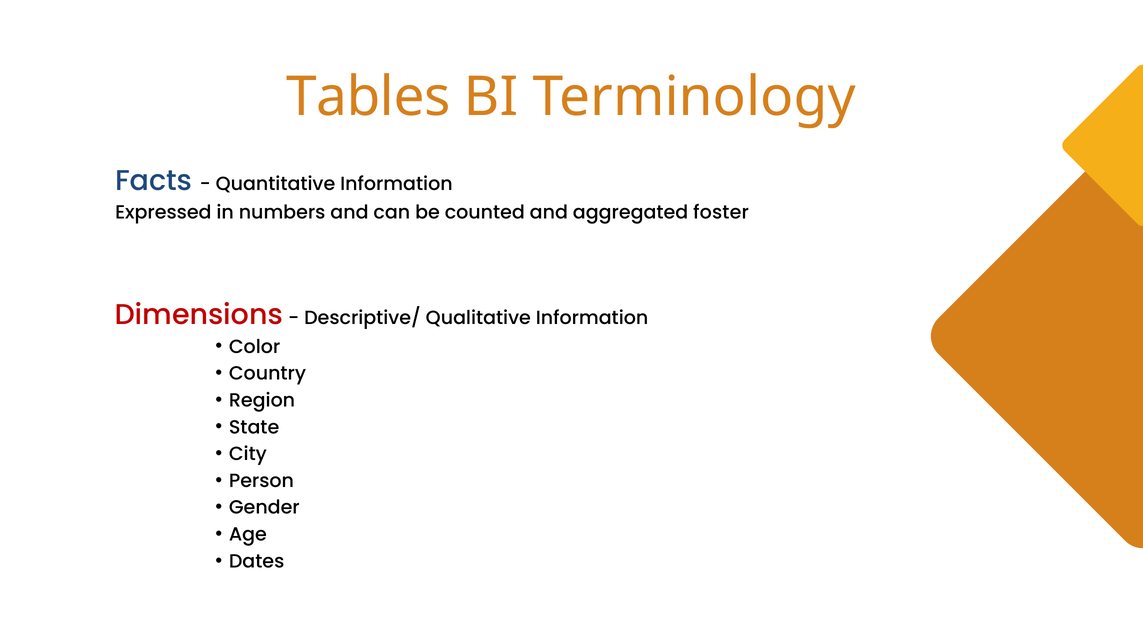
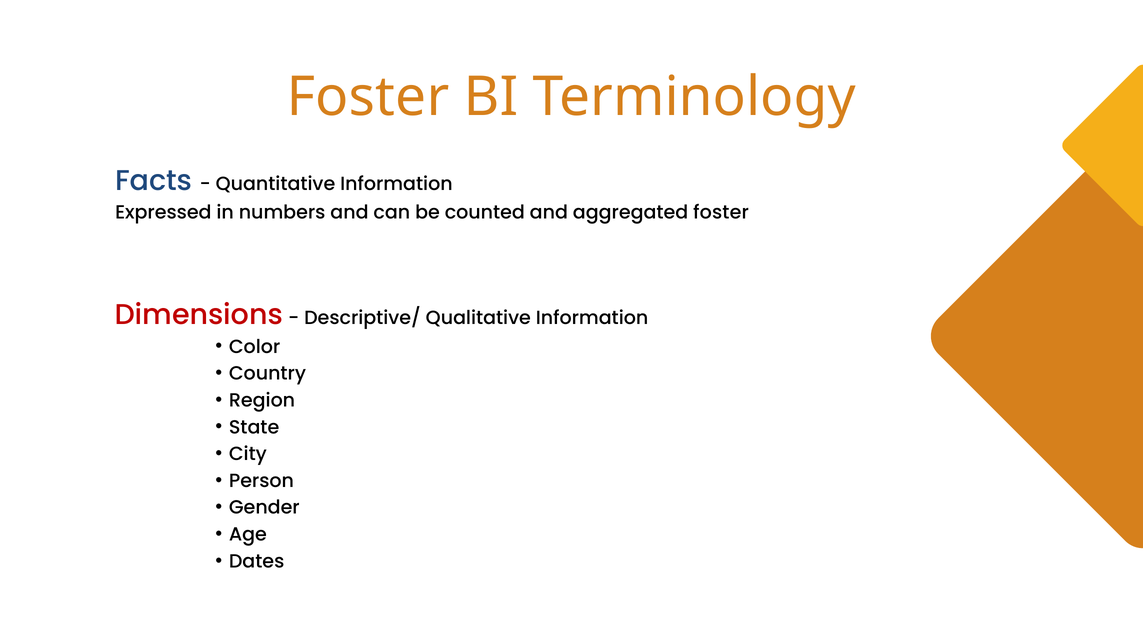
Tables at (368, 97): Tables -> Foster
